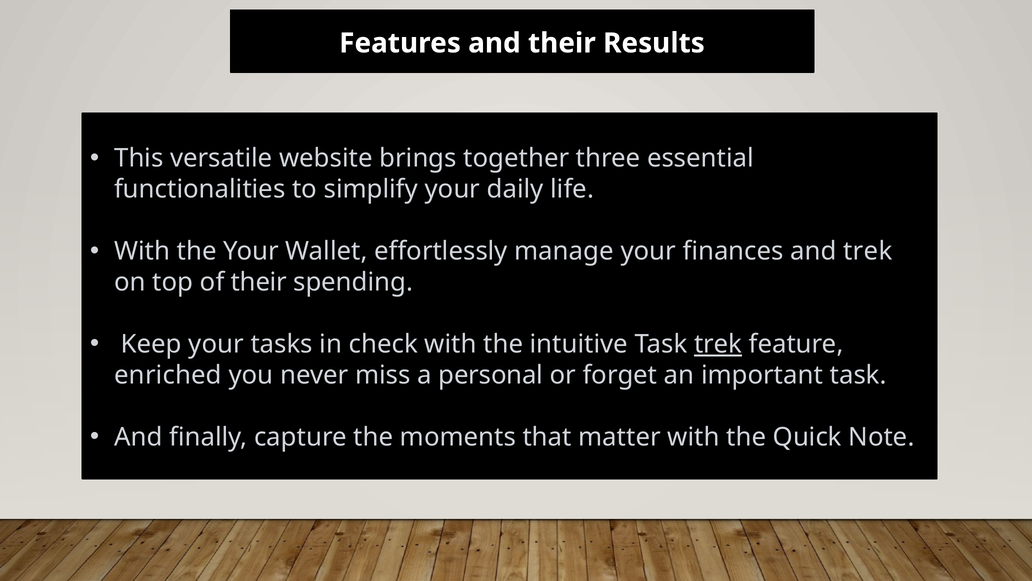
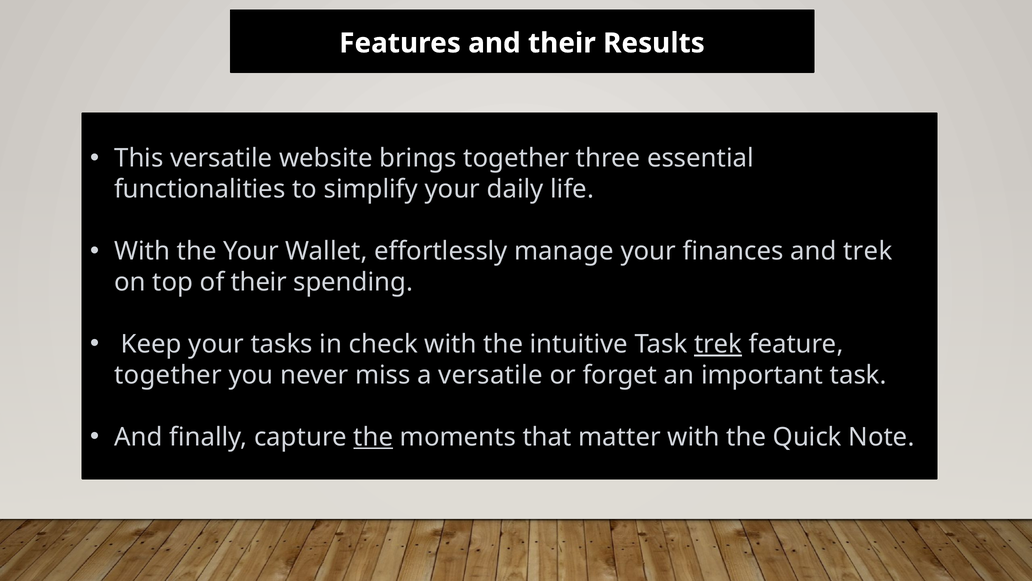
enriched at (168, 375): enriched -> together
a personal: personal -> versatile
the at (373, 437) underline: none -> present
